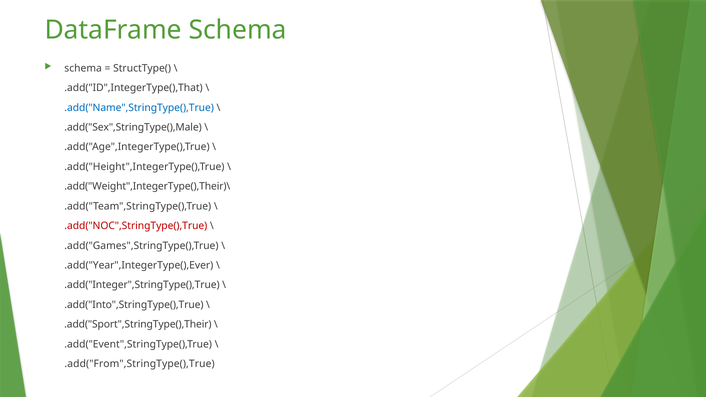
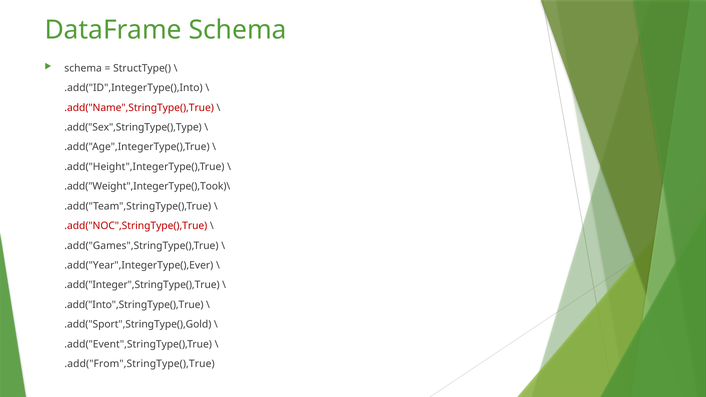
.add("ID",IntegerType(),That: .add("ID",IntegerType(),That -> .add("ID",IntegerType(),Into
.add("Name",StringType(),True colour: blue -> red
.add("Sex",StringType(),Male: .add("Sex",StringType(),Male -> .add("Sex",StringType(),Type
.add("Weight",IntegerType(),Their)\: .add("Weight",IntegerType(),Their)\ -> .add("Weight",IntegerType(),Took)\
.add("Sport",StringType(),Their: .add("Sport",StringType(),Their -> .add("Sport",StringType(),Gold
